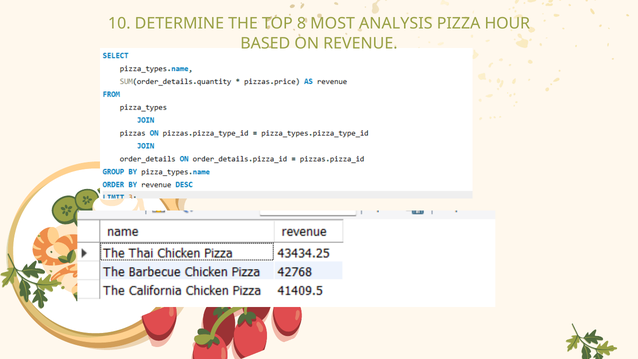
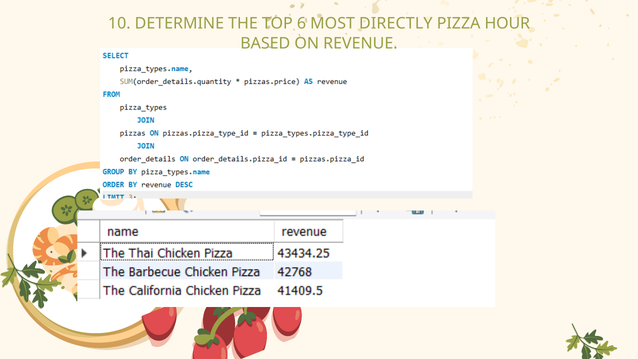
8: 8 -> 6
ANALYSIS: ANALYSIS -> DIRECTLY
